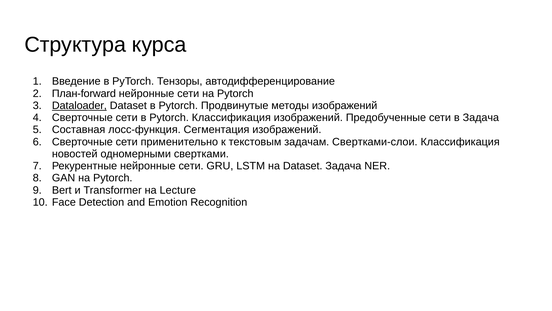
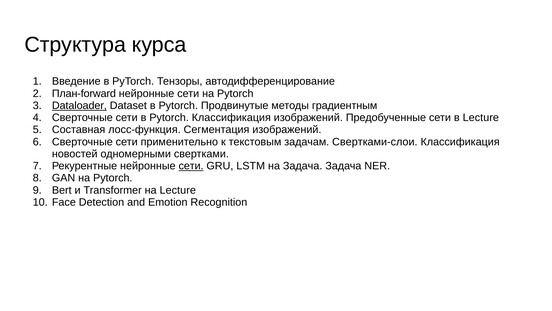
методы изображений: изображений -> градиентным
в Задача: Задача -> Lecture
сети at (191, 166) underline: none -> present
на Dataset: Dataset -> Задача
